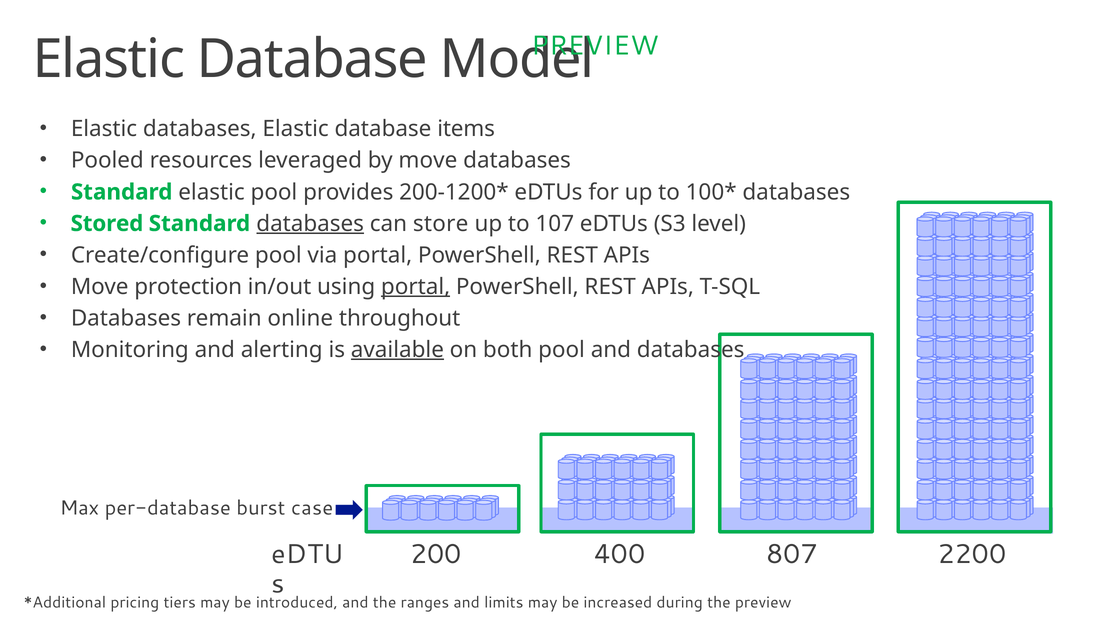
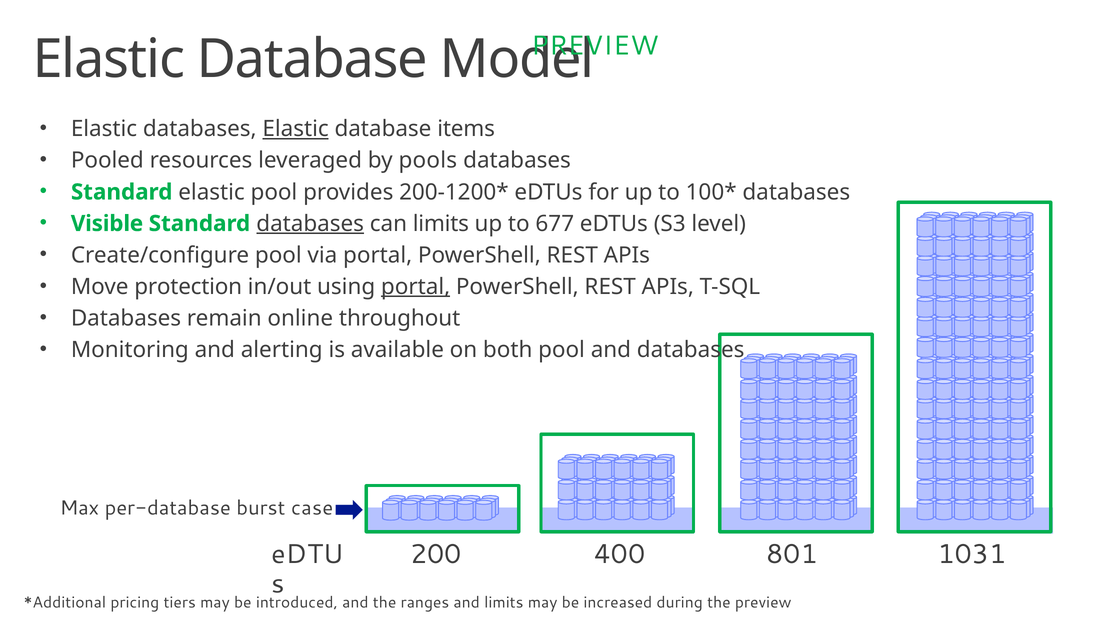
Elastic at (296, 129) underline: none -> present
by move: move -> pools
Stored: Stored -> Visible
can store: store -> limits
107: 107 -> 677
available underline: present -> none
807: 807 -> 801
2200: 2200 -> 1031
